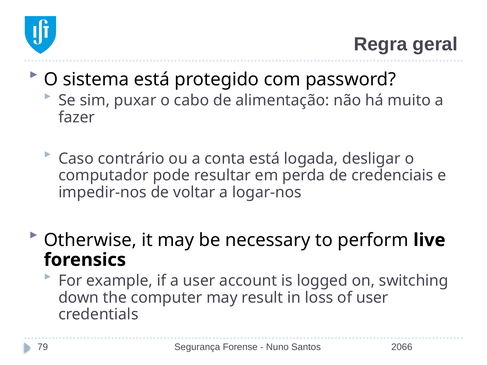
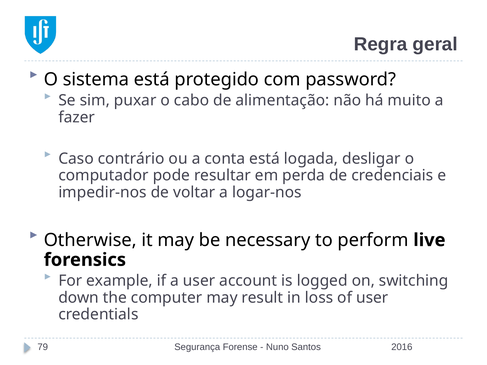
2066: 2066 -> 2016
